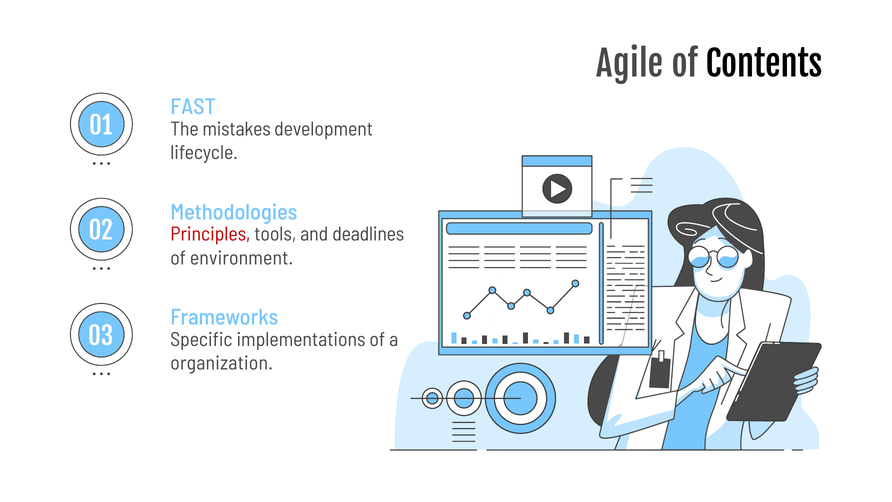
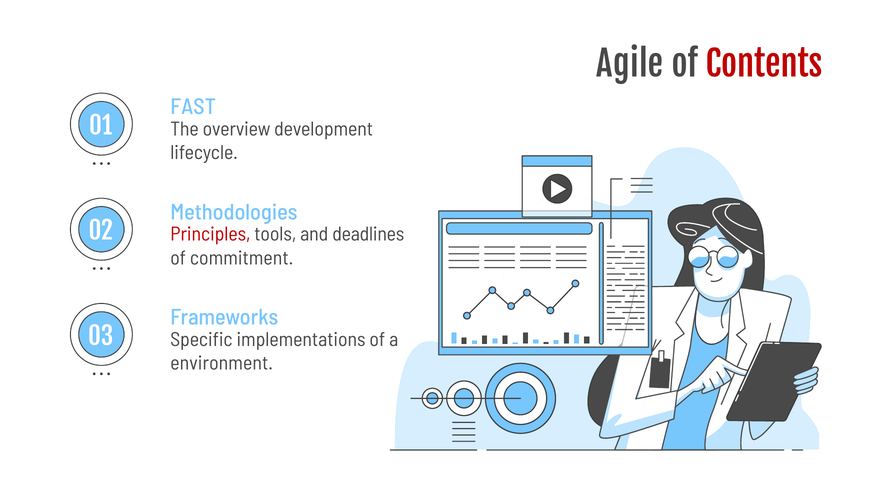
Contents colour: black -> red
mistakes: mistakes -> overview
environment: environment -> commitment
organization: organization -> environment
